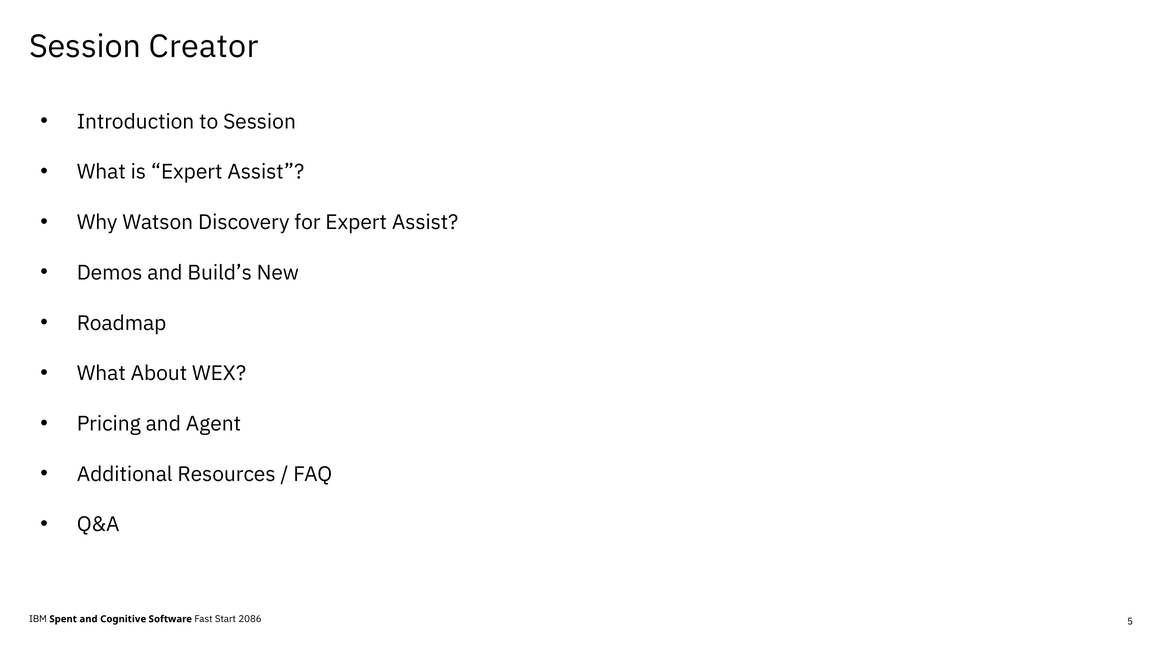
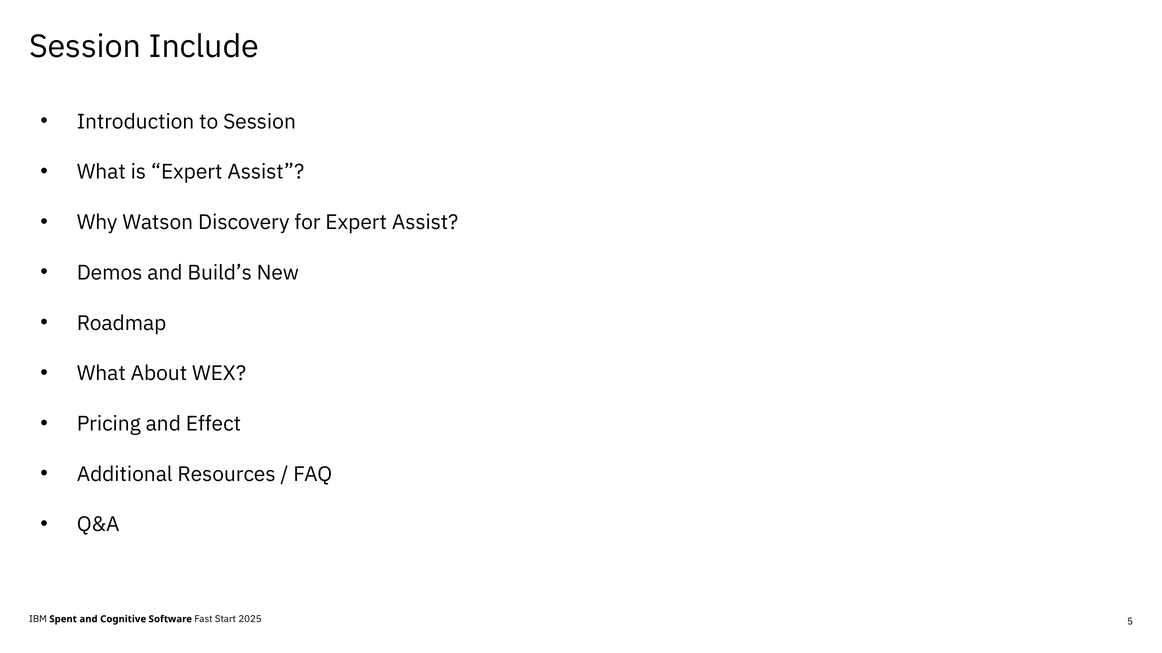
Creator: Creator -> Include
Agent: Agent -> Effect
2086: 2086 -> 2025
